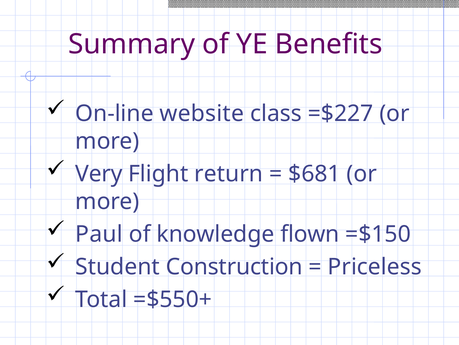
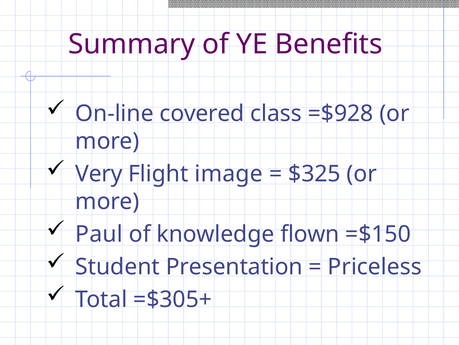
website: website -> covered
=$227: =$227 -> =$928
return: return -> image
$681: $681 -> $325
Construction: Construction -> Presentation
=$550+: =$550+ -> =$305+
